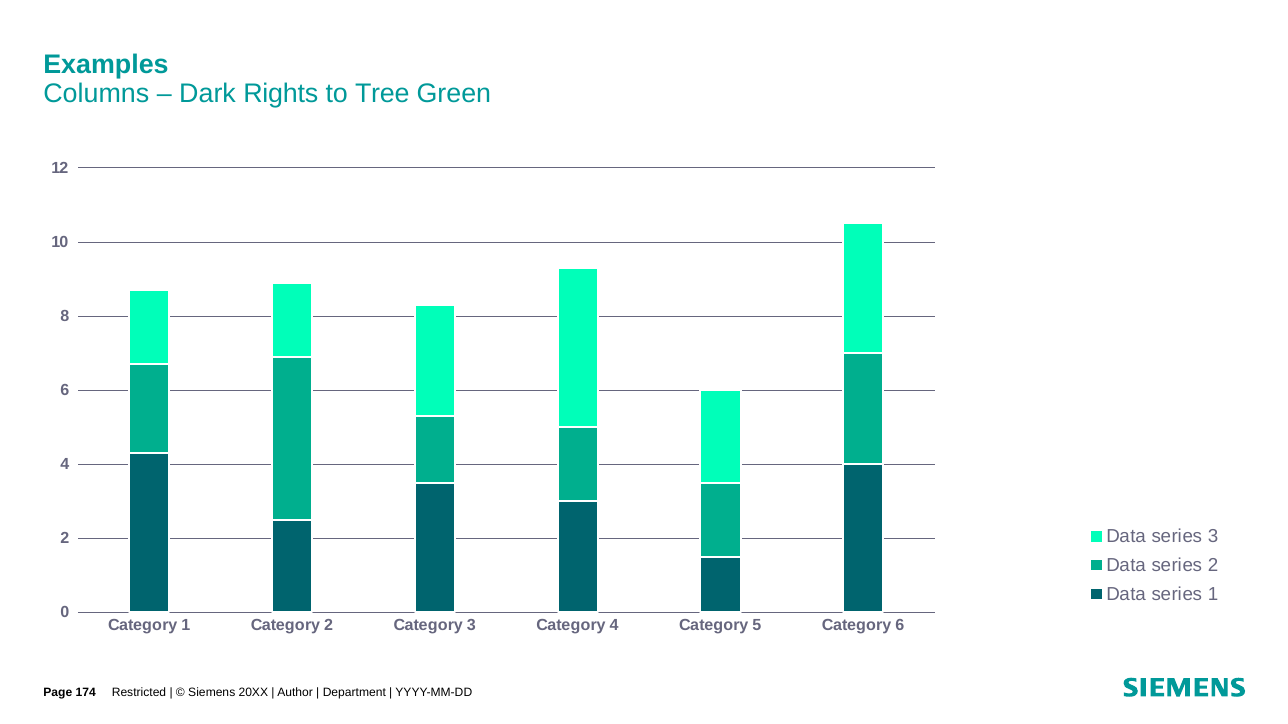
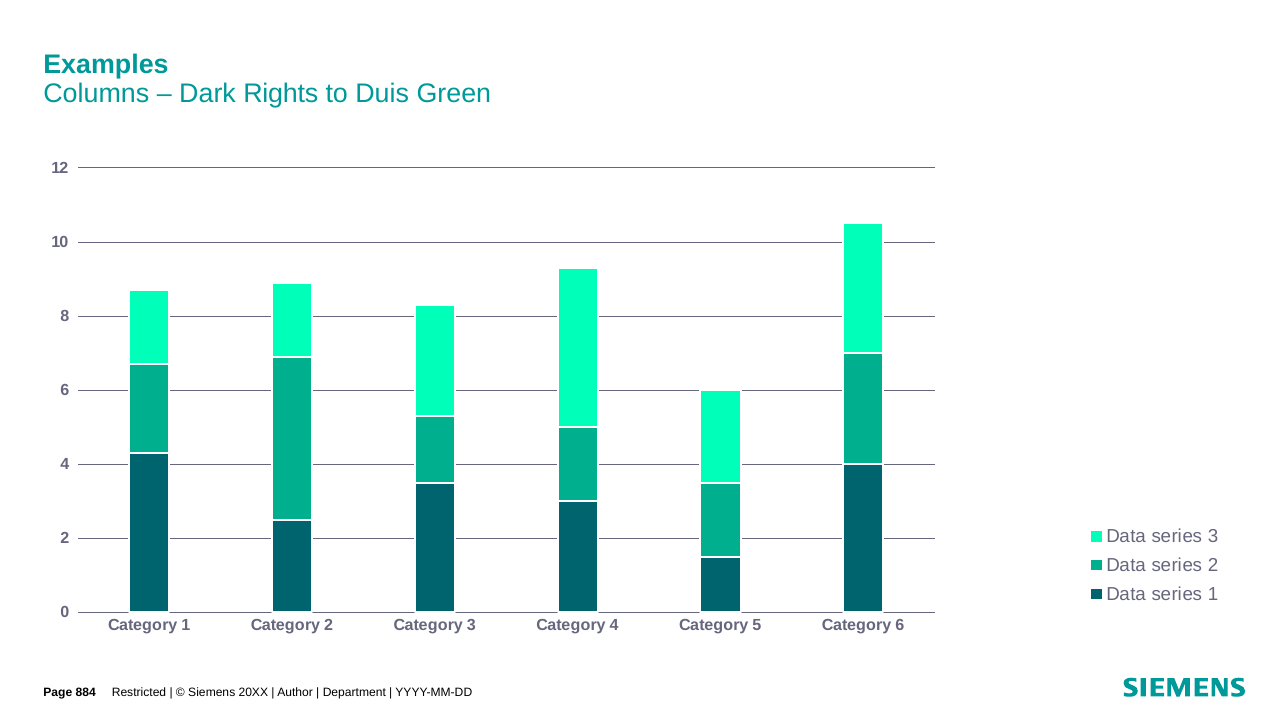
Tree: Tree -> Duis
174: 174 -> 884
